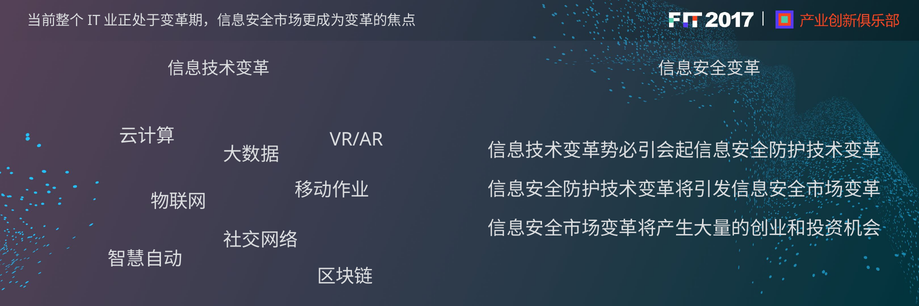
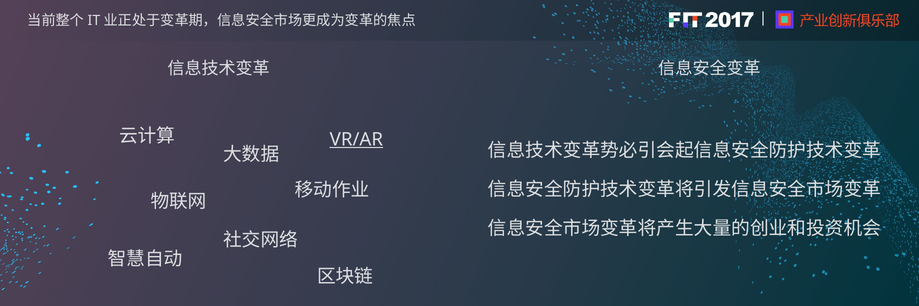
VR/AR underline: none -> present
